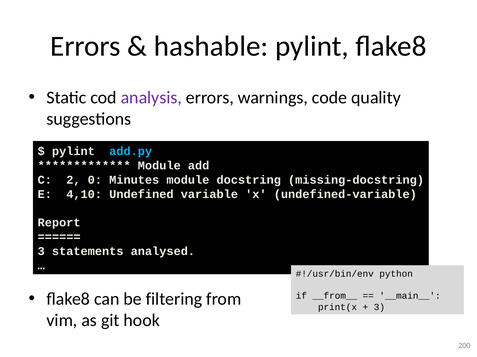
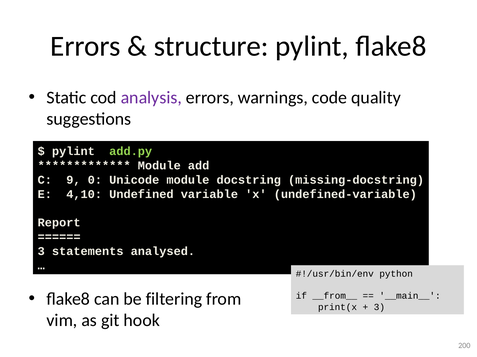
hashable: hashable -> structure
add.py colour: light blue -> light green
2: 2 -> 9
Minutes: Minutes -> Unicode
